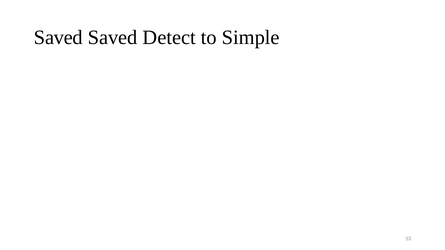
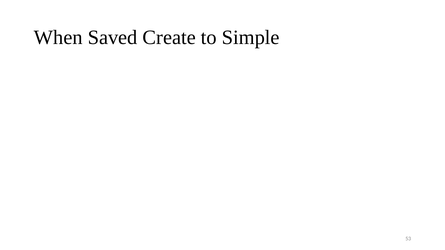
Saved at (58, 37): Saved -> When
Detect: Detect -> Create
